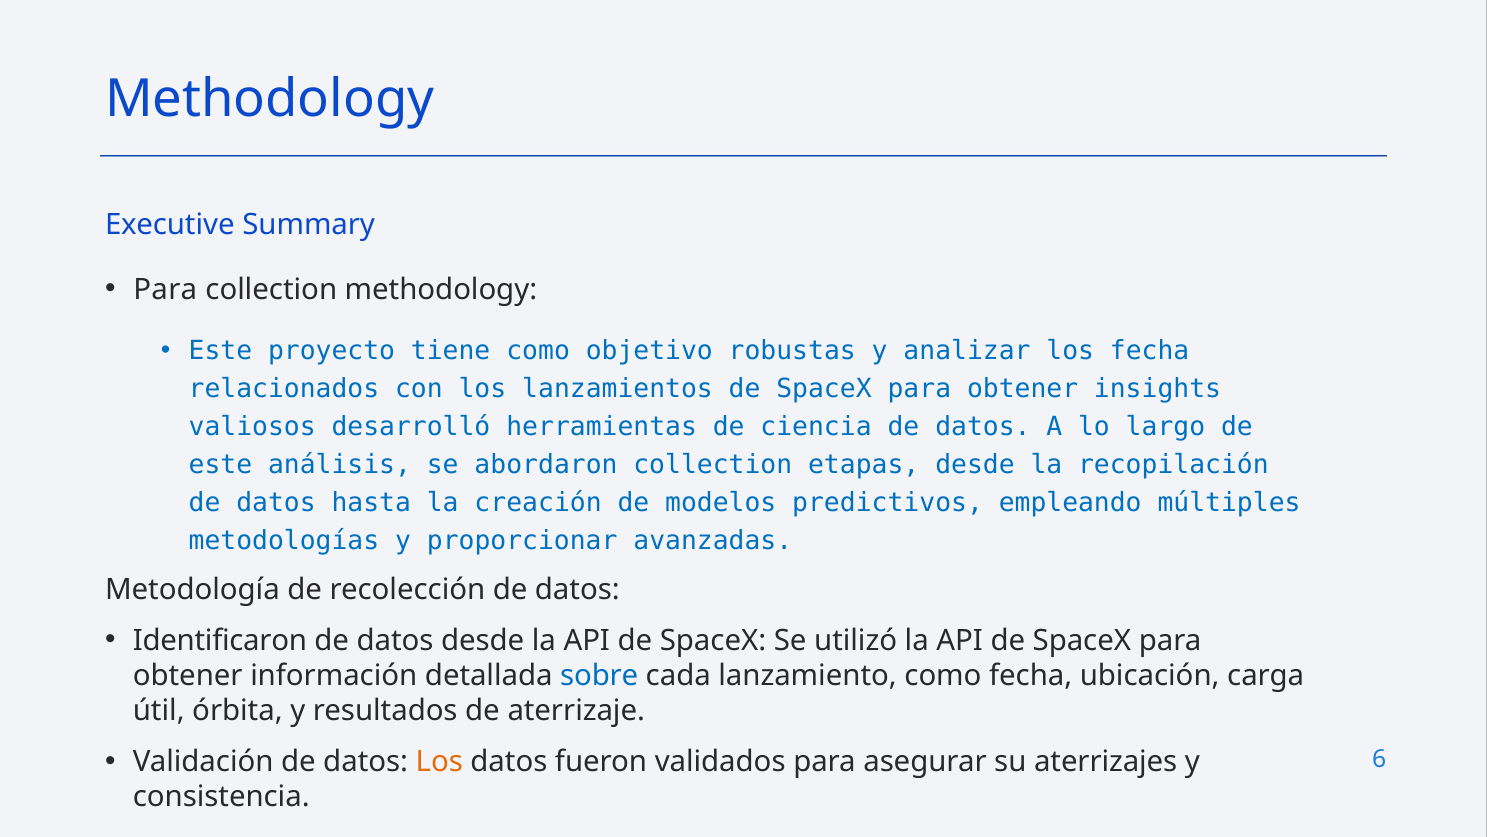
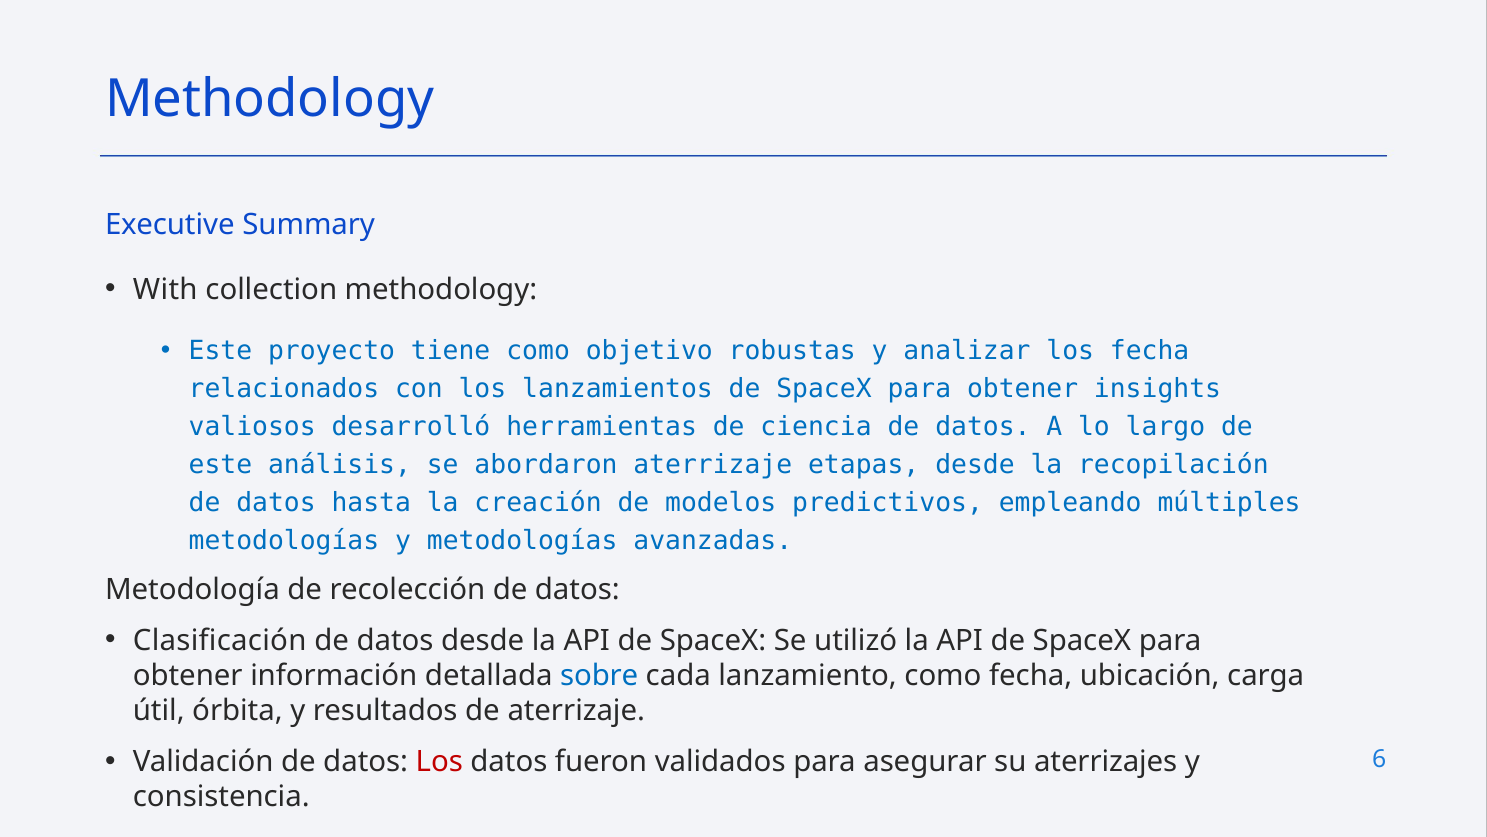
Para at (165, 289): Para -> With
abordaron collection: collection -> aterrizaje
y proporcionar: proporcionar -> metodologías
Identificaron: Identificaron -> Clasificación
Los at (439, 761) colour: orange -> red
